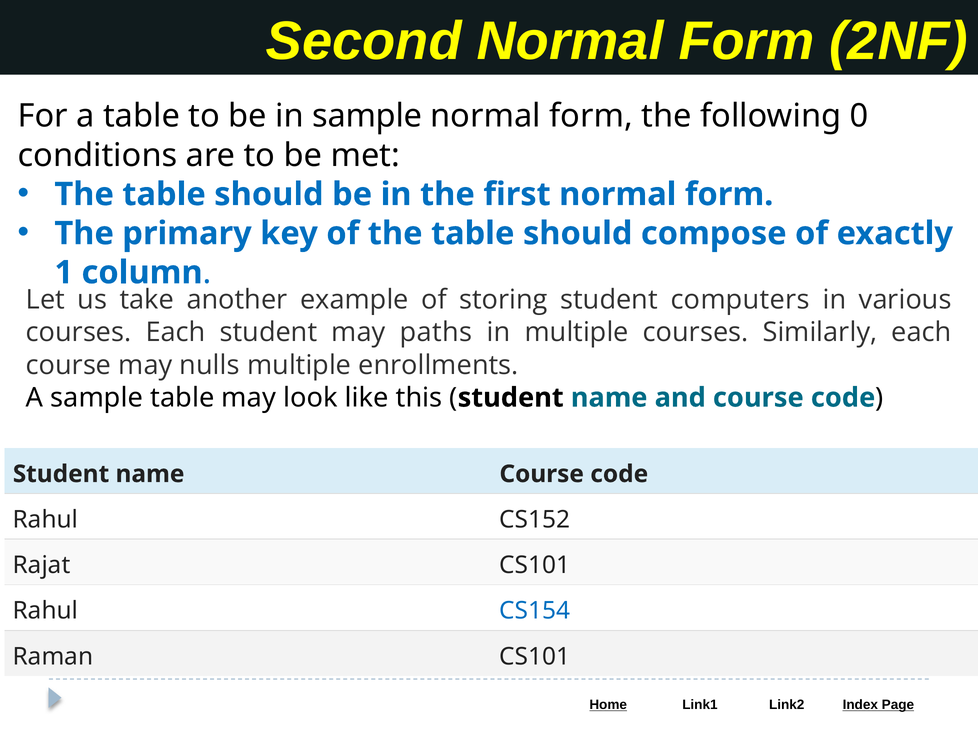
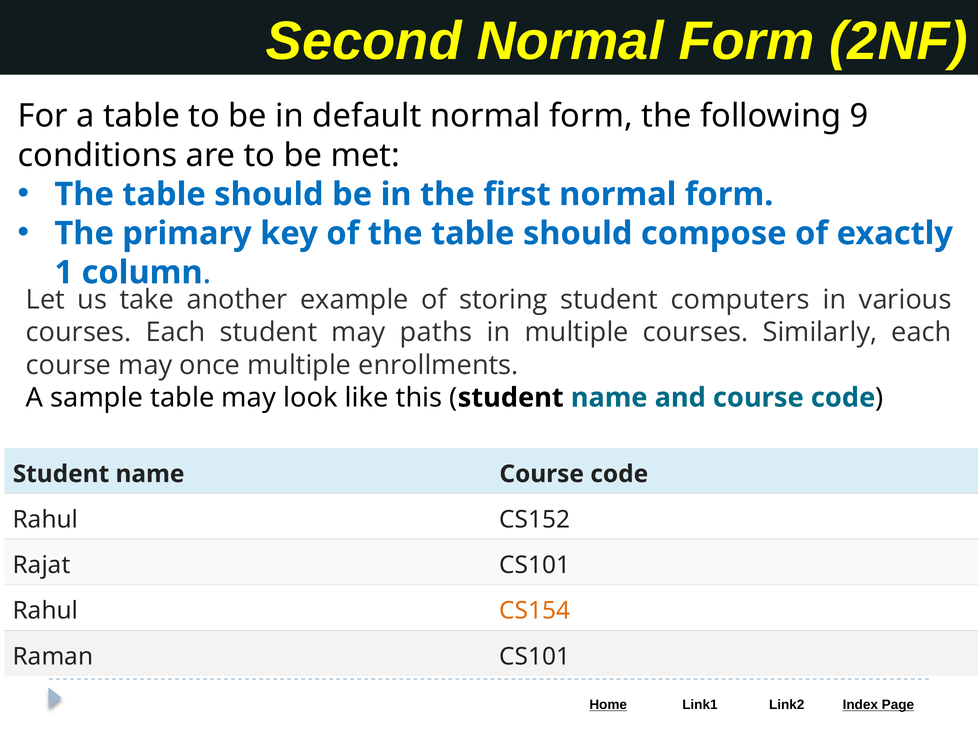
in sample: sample -> default
0: 0 -> 9
nulls: nulls -> once
CS154 colour: blue -> orange
